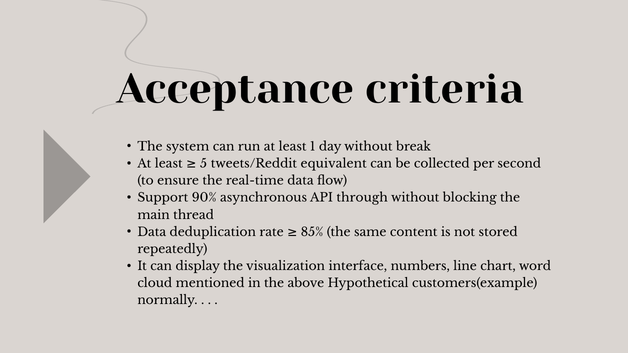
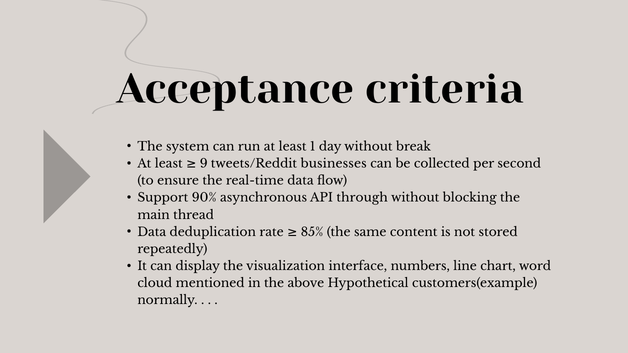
5: 5 -> 9
equivalent: equivalent -> businesses
